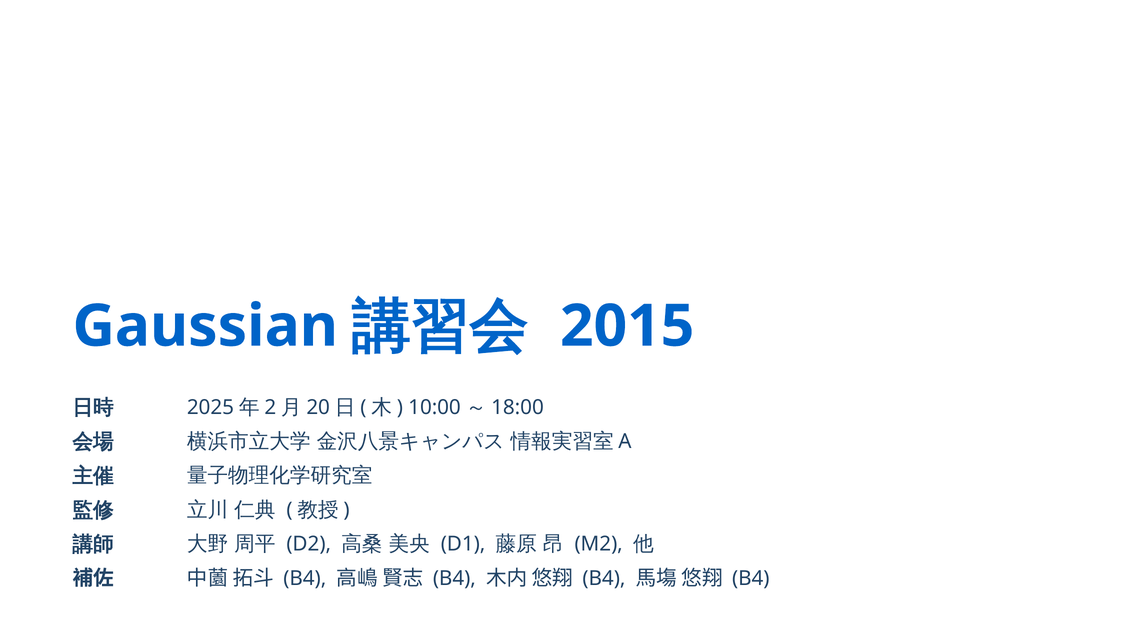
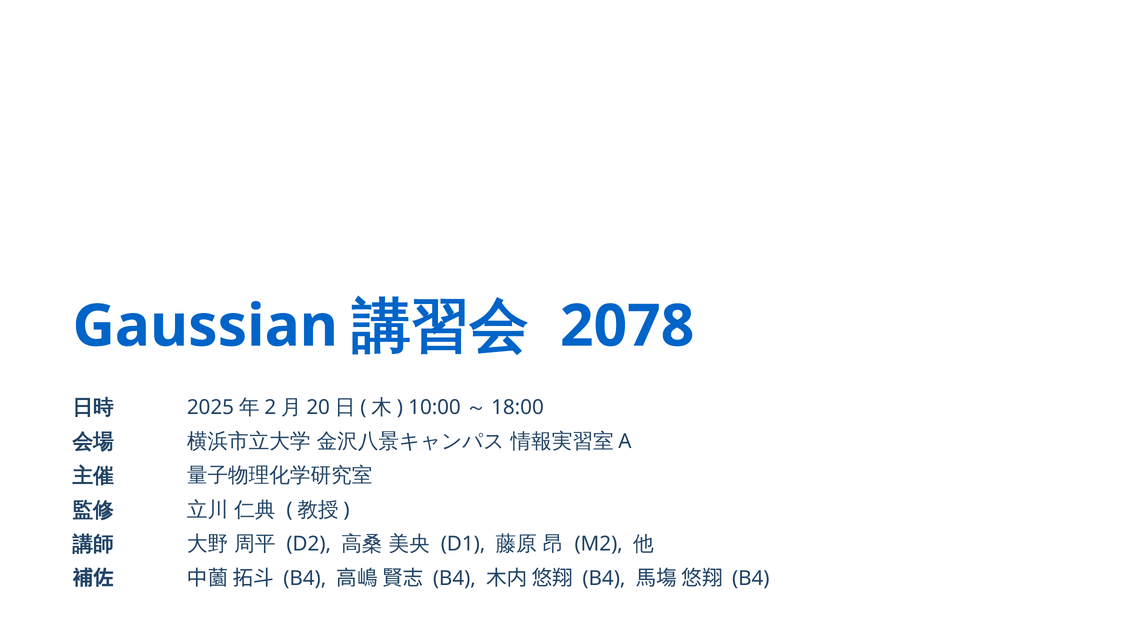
2015: 2015 -> 2078
